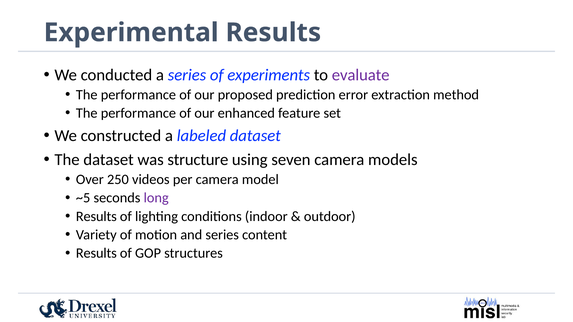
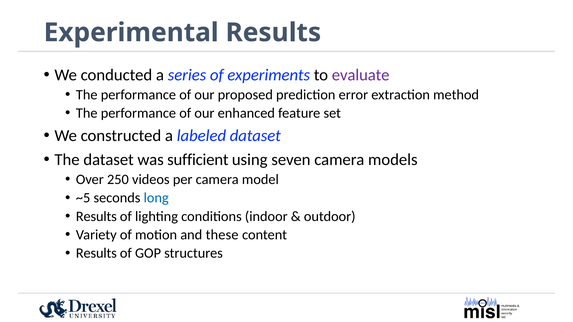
structure: structure -> sufficient
long colour: purple -> blue
and series: series -> these
